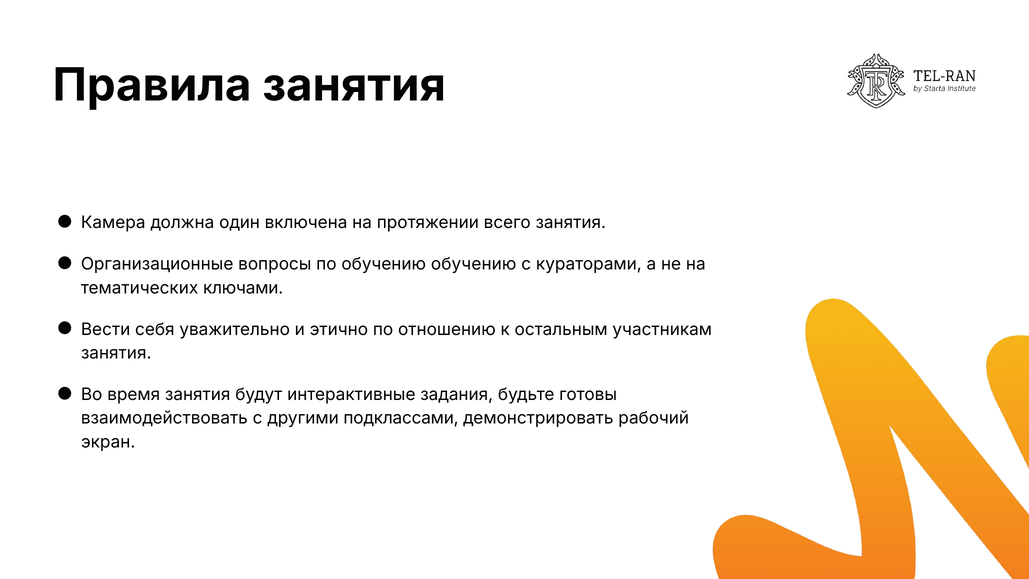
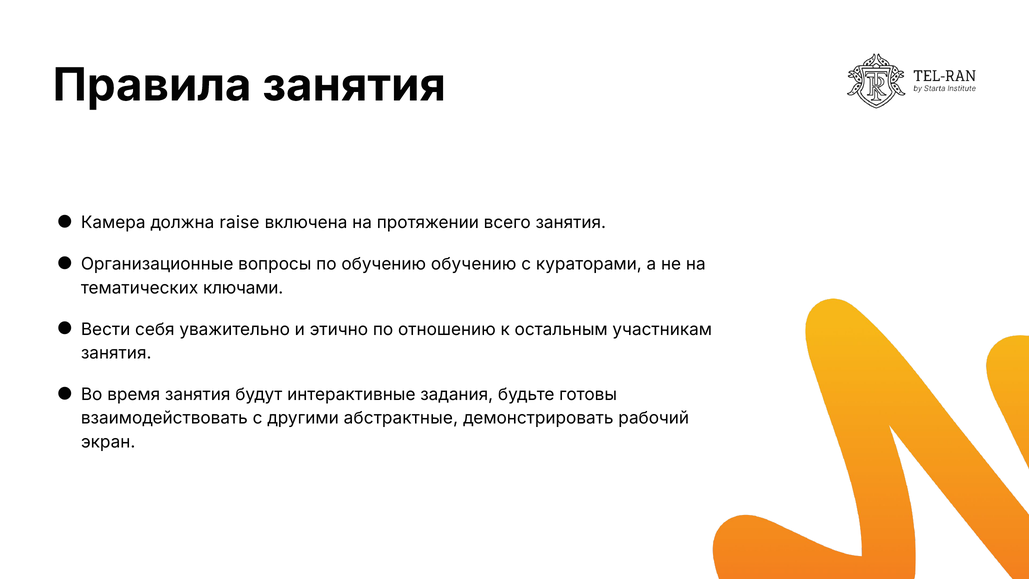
один: один -> raise
подклассами: подклассами -> абстрактные
